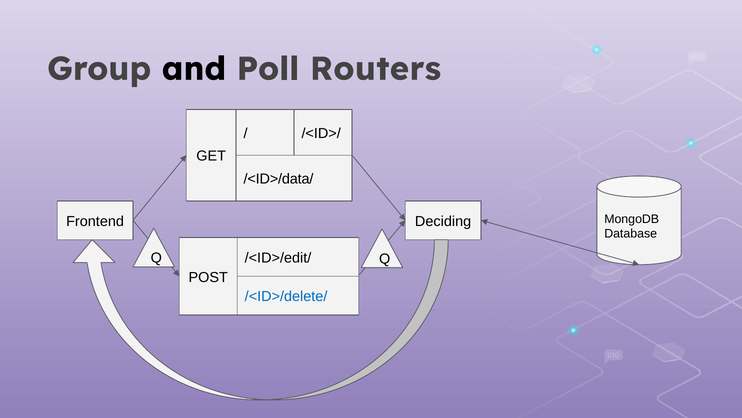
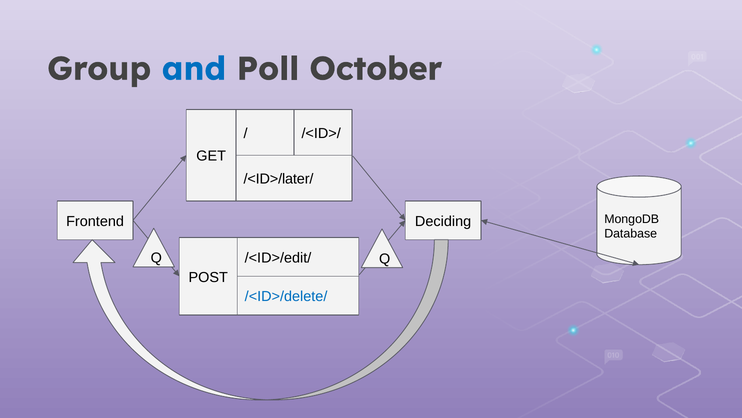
and colour: black -> blue
Routers: Routers -> October
/<ID>/data/: /<ID>/data/ -> /<ID>/later/
